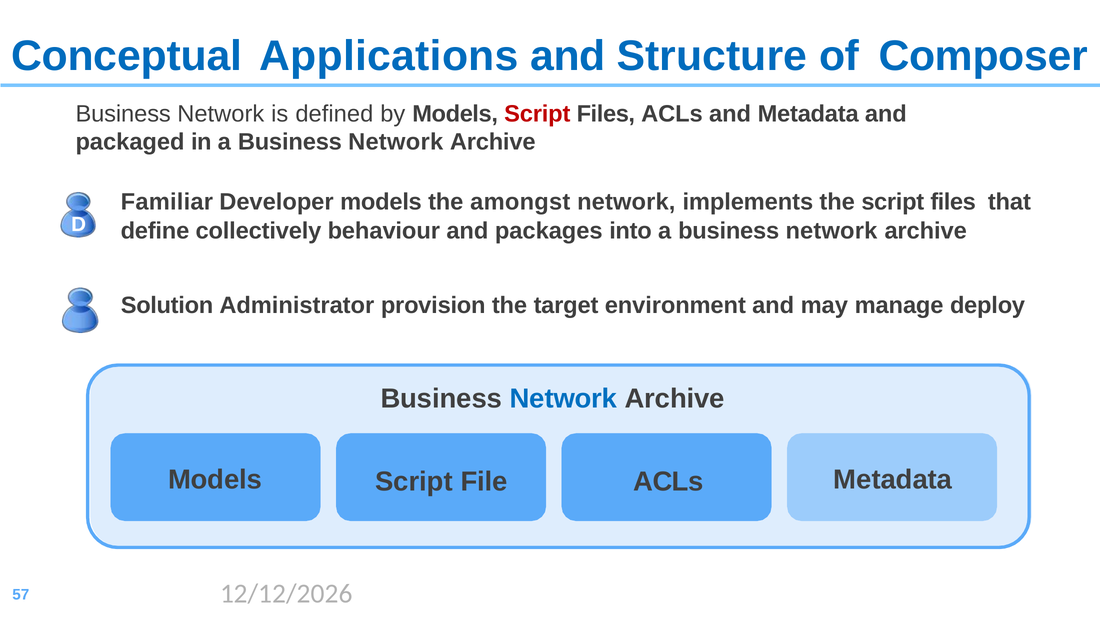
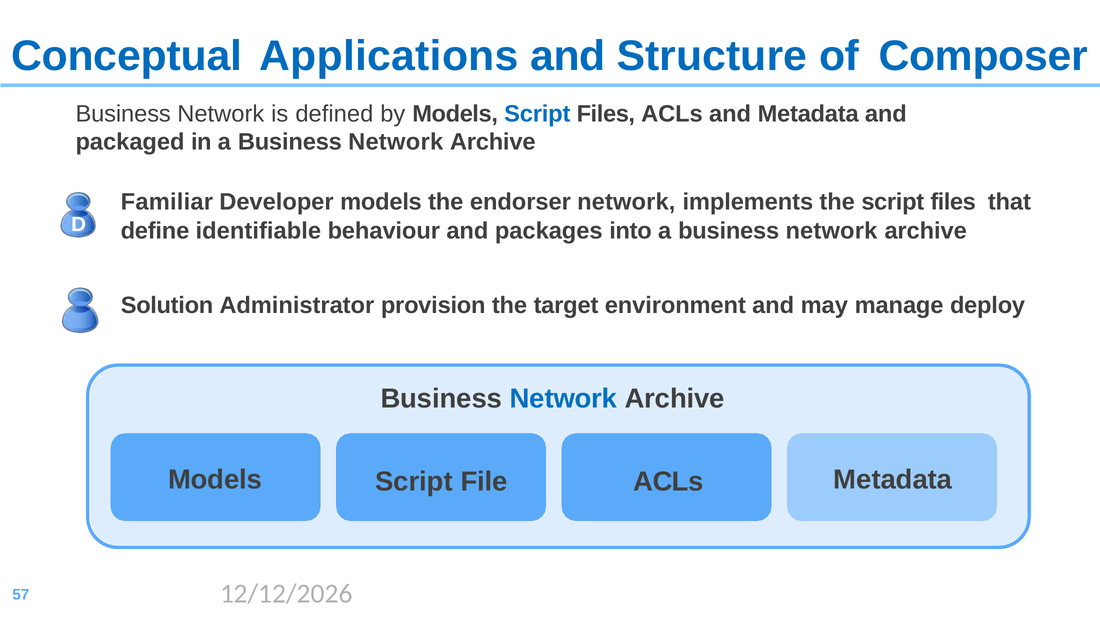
Script at (537, 114) colour: red -> blue
amongst: amongst -> endorser
collectively: collectively -> identifiable
